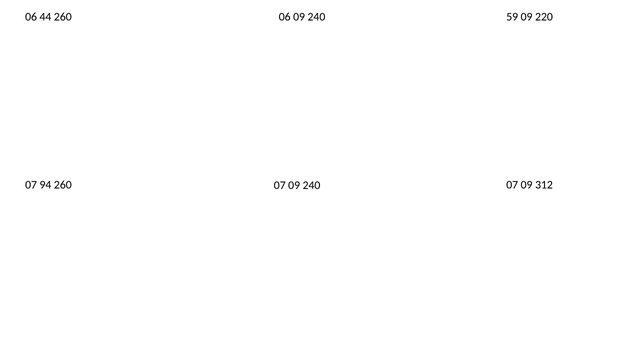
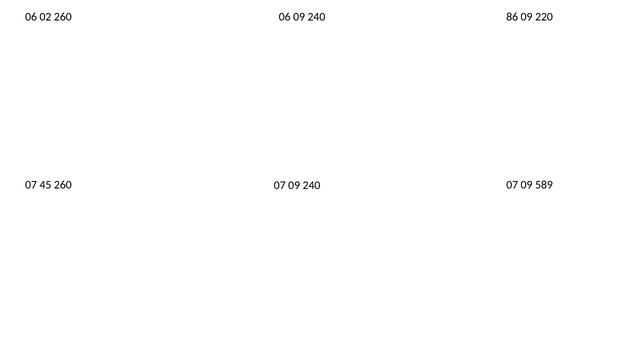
44: 44 -> 02
59: 59 -> 86
94: 94 -> 45
312: 312 -> 589
